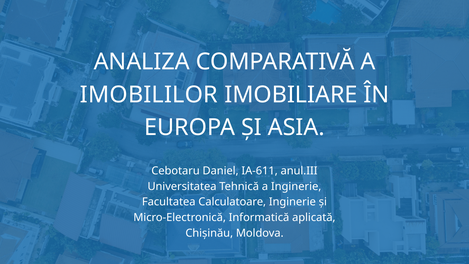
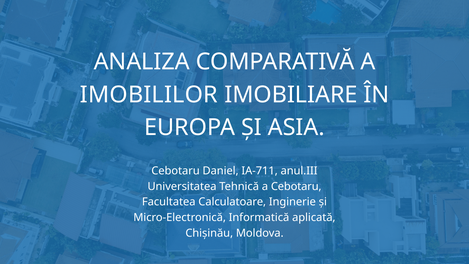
IA-611: IA-611 -> IA-711
a Inginerie: Inginerie -> Cebotaru
